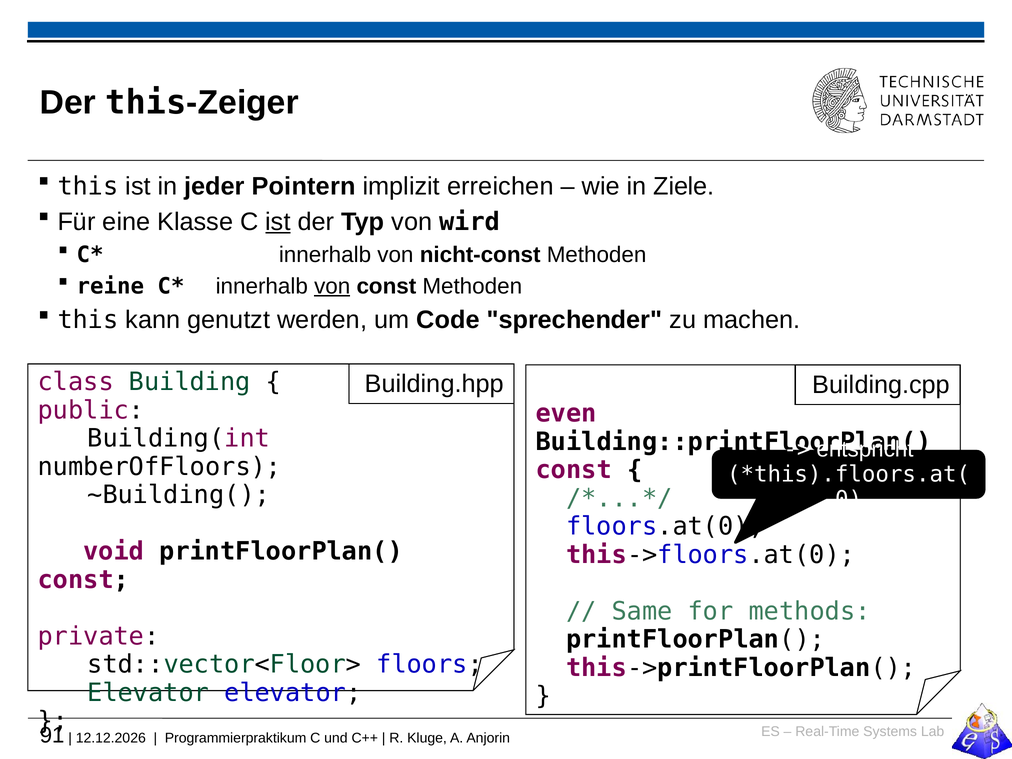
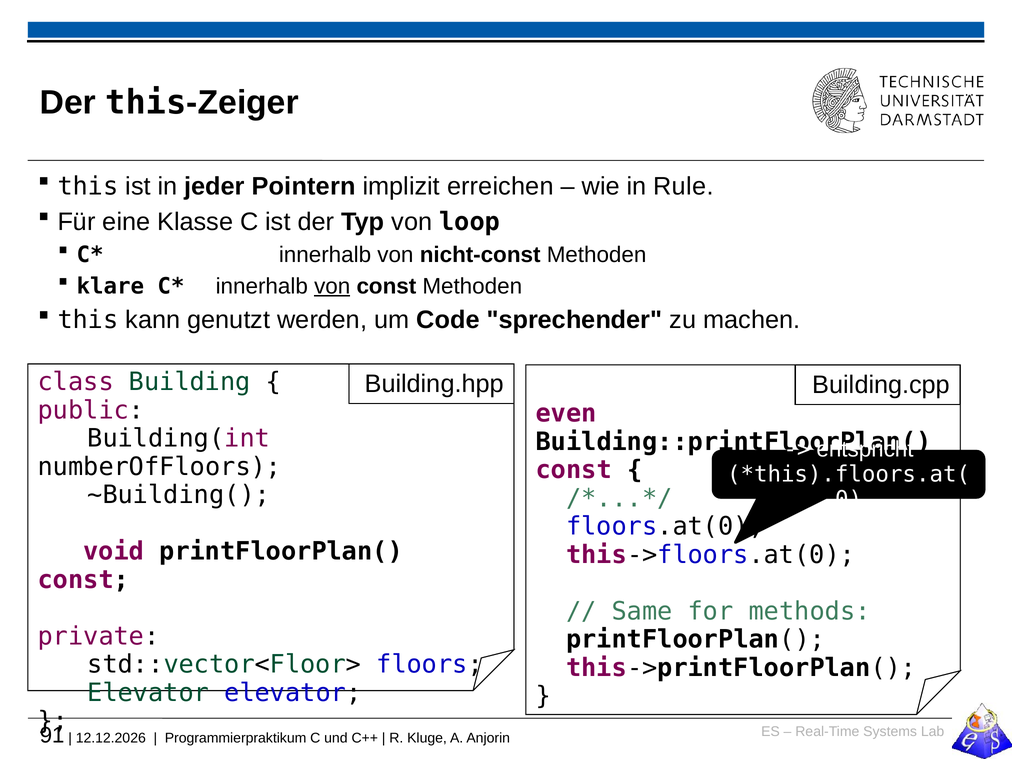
Ziele: Ziele -> Rule
ist at (278, 222) underline: present -> none
wird: wird -> loop
reine: reine -> klare
